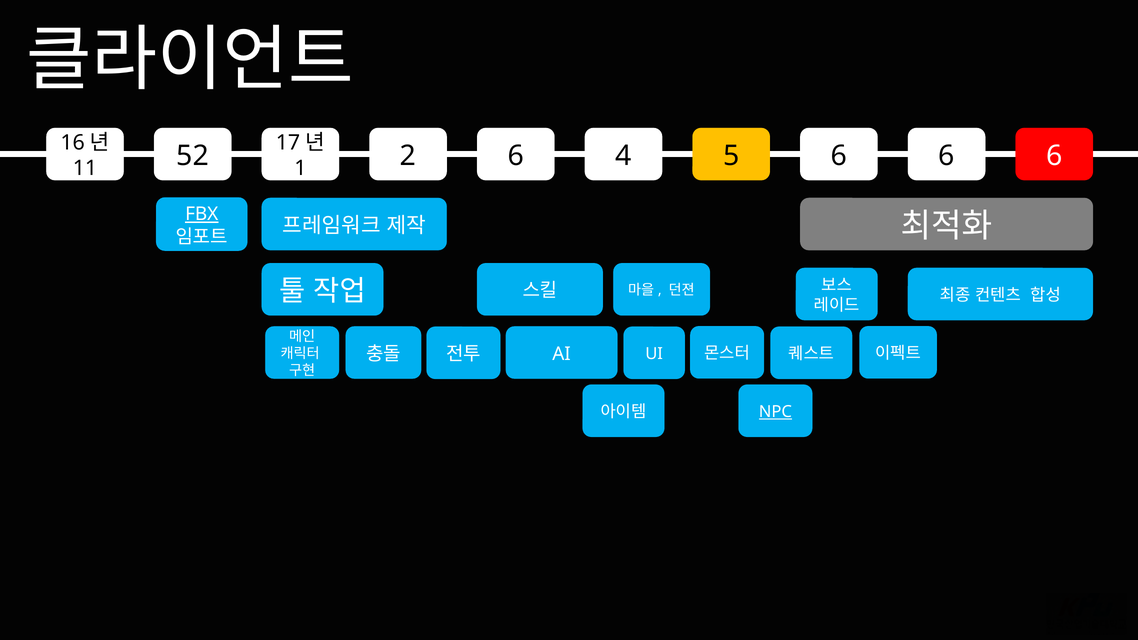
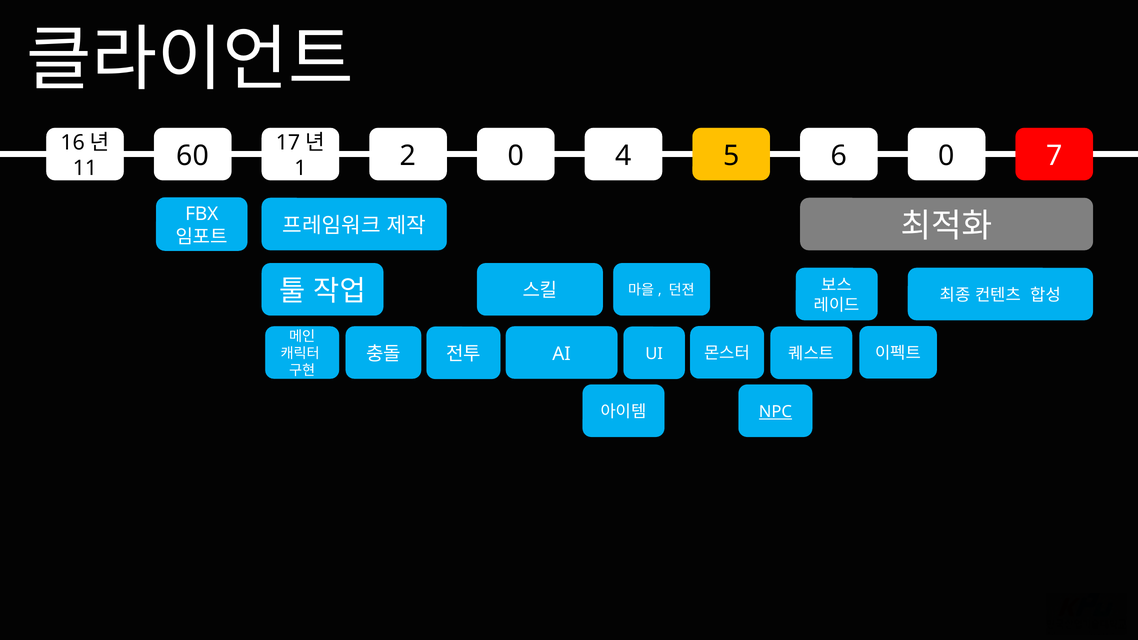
2 6: 6 -> 0
6 6: 6 -> 0
5 6: 6 -> 7
52: 52 -> 60
FBX underline: present -> none
